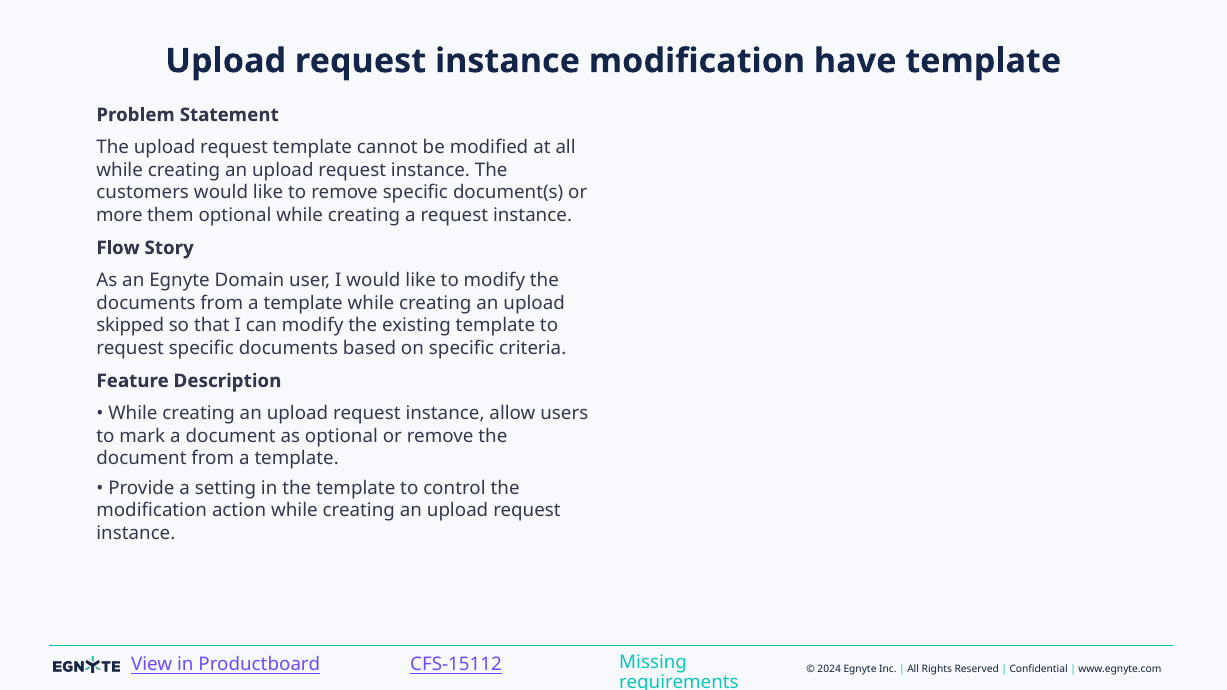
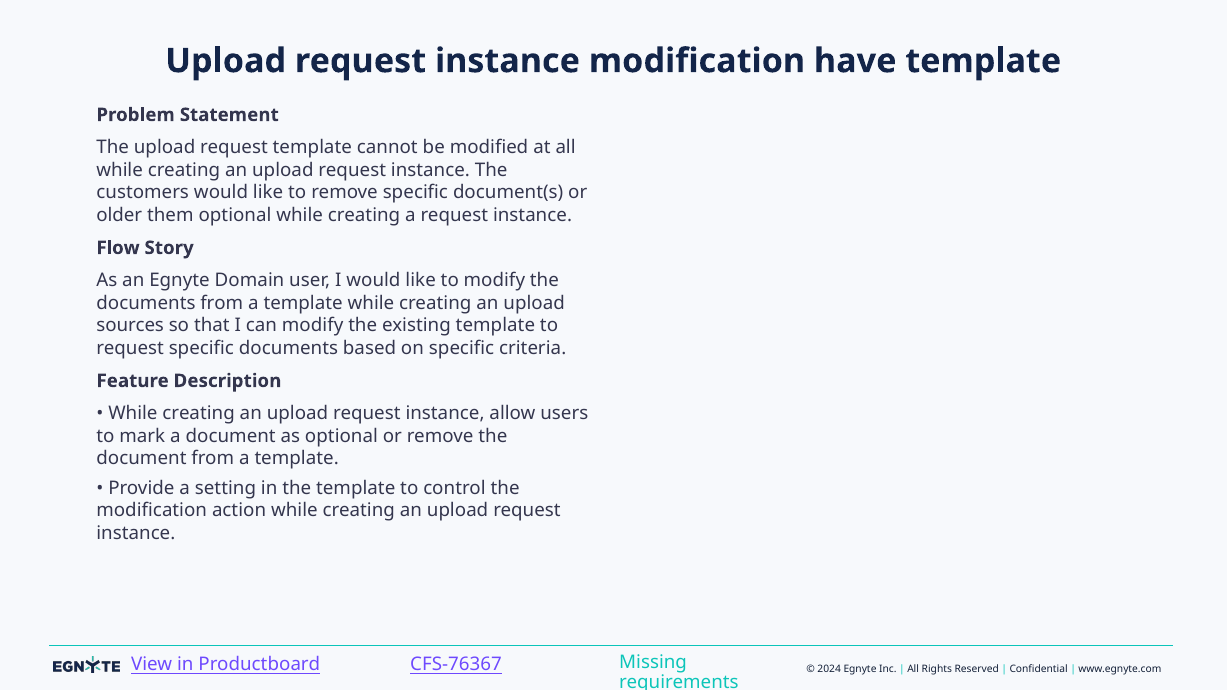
more: more -> older
skipped: skipped -> sources
CFS-15112: CFS-15112 -> CFS-76367
